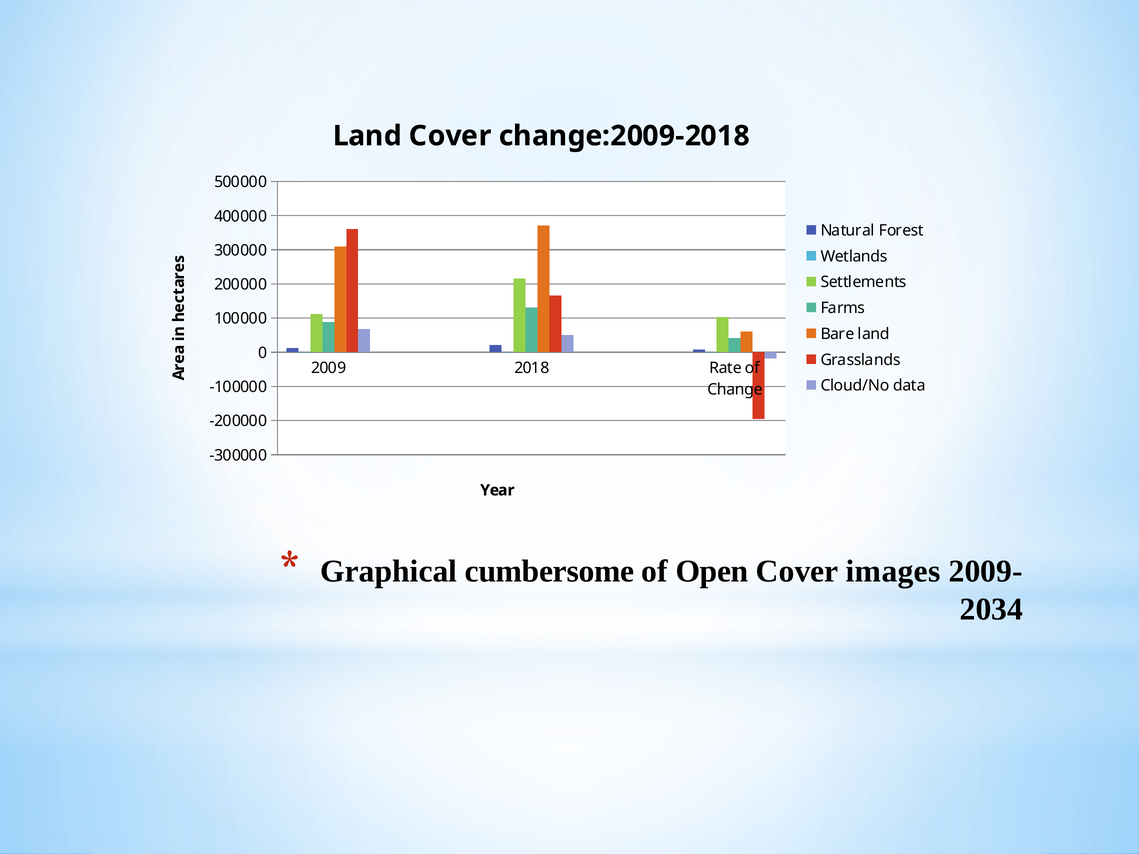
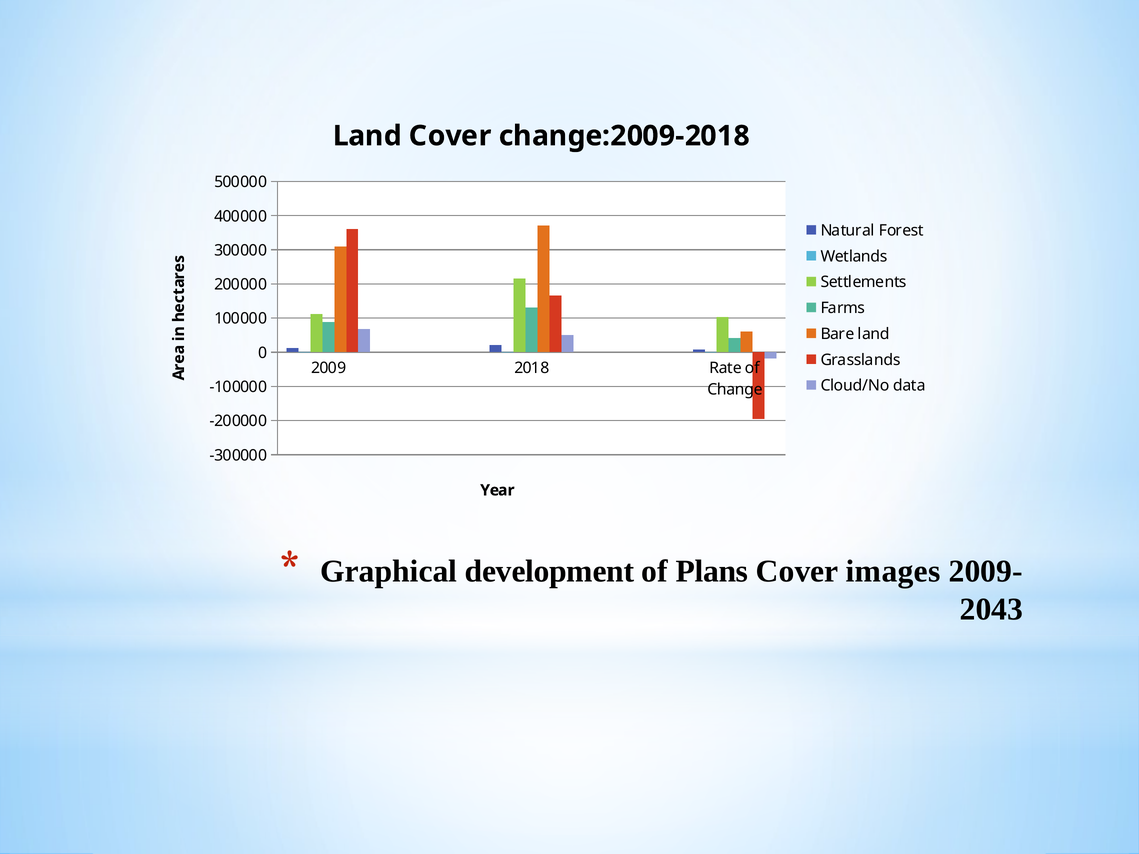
cumbersome: cumbersome -> development
Open: Open -> Plans
2034: 2034 -> 2043
